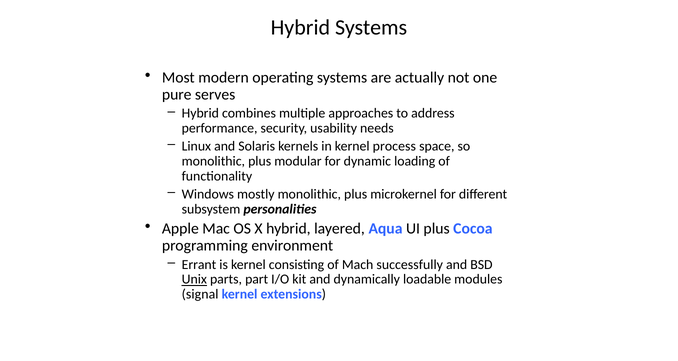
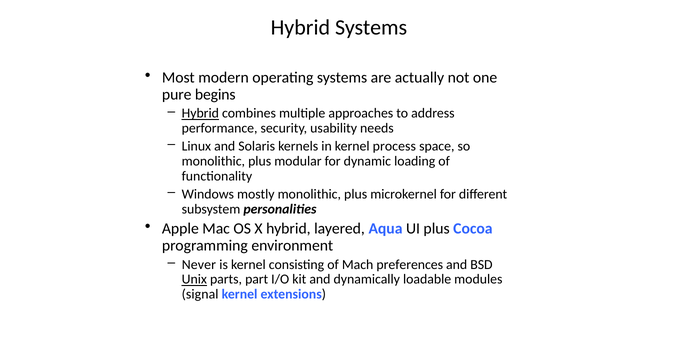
serves: serves -> begins
Hybrid at (200, 114) underline: none -> present
Errant: Errant -> Never
successfully: successfully -> preferences
